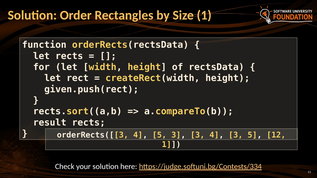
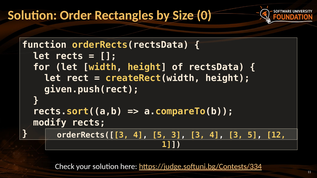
Size 1: 1 -> 0
result: result -> modify
